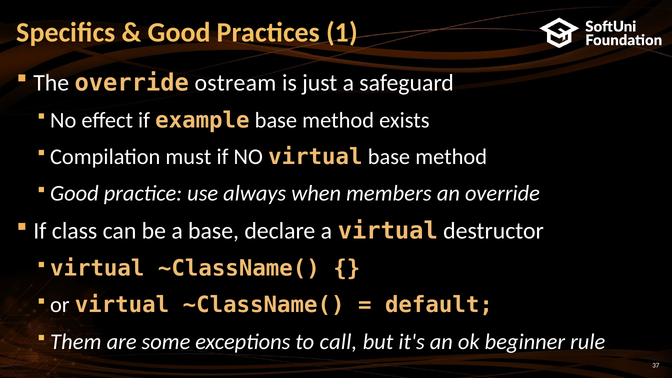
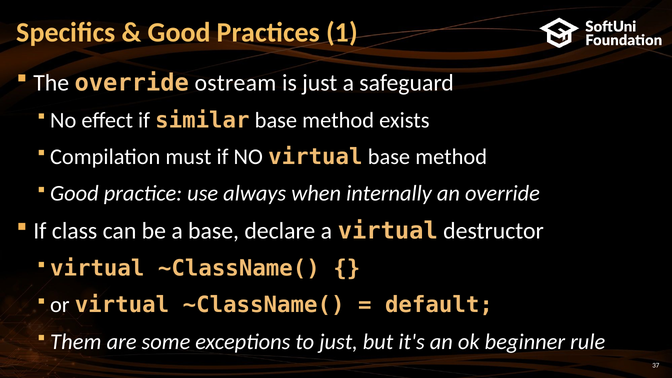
example: example -> similar
members: members -> internally
to call: call -> just
